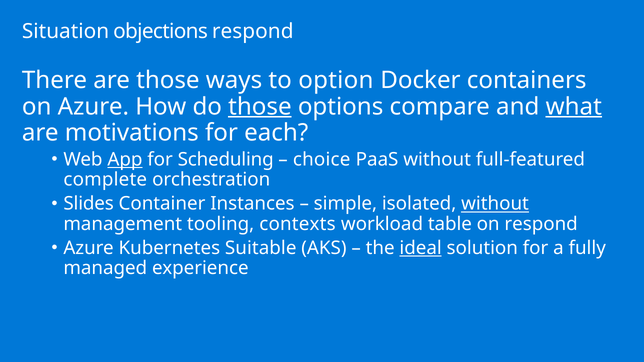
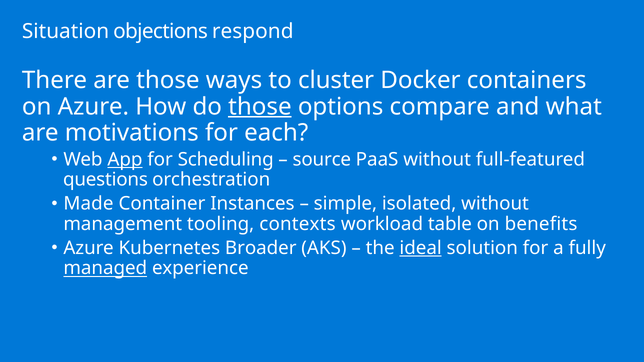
option: option -> cluster
what underline: present -> none
choice: choice -> source
complete: complete -> questions
Slides: Slides -> Made
without at (495, 204) underline: present -> none
on respond: respond -> benefits
Suitable: Suitable -> Broader
managed underline: none -> present
